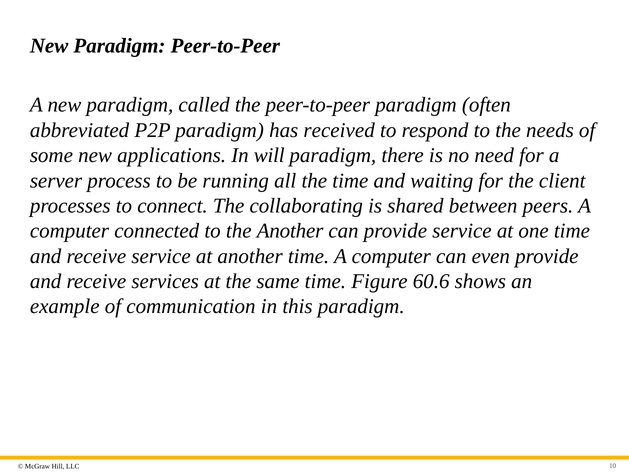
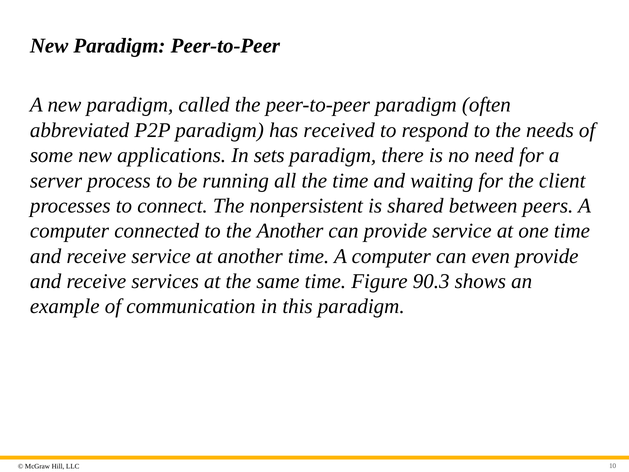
will: will -> sets
collaborating: collaborating -> nonpersistent
60.6: 60.6 -> 90.3
